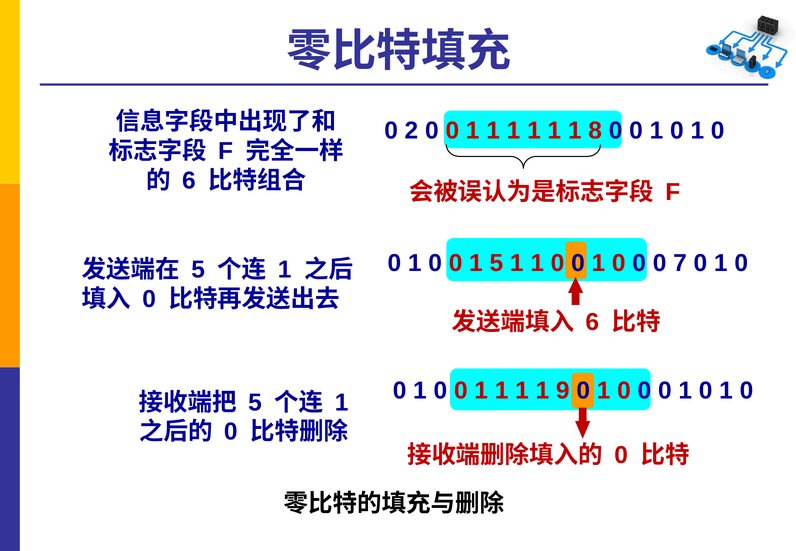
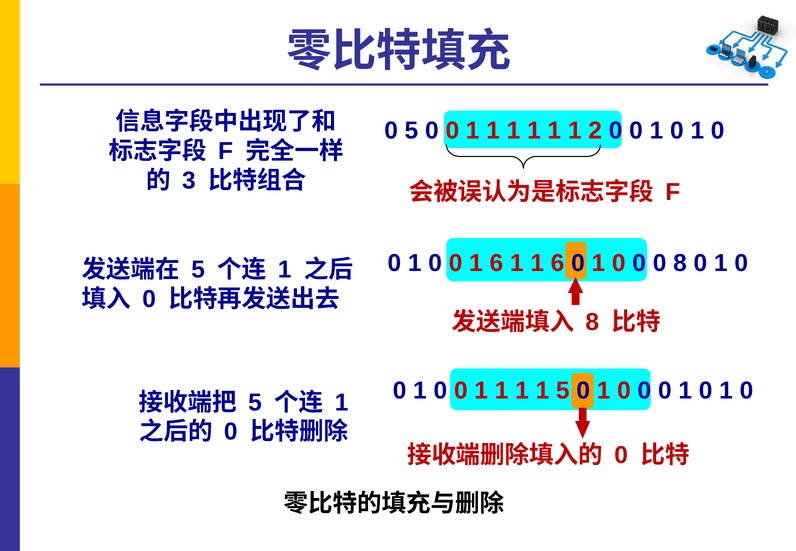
0 2: 2 -> 5
8: 8 -> 2
6 at (189, 181): 6 -> 3
0 1 5: 5 -> 6
1 1 0: 0 -> 6
0 7: 7 -> 8
6 at (592, 322): 6 -> 8
1 9: 9 -> 5
